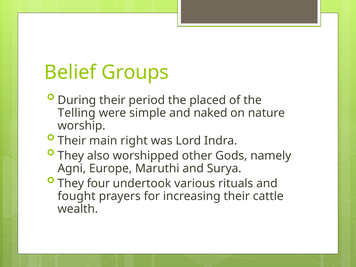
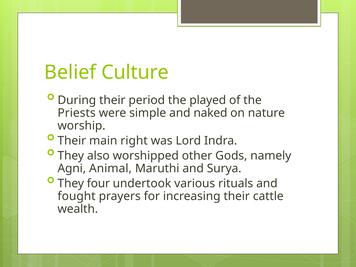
Groups: Groups -> Culture
placed: placed -> played
Telling: Telling -> Priests
Europe: Europe -> Animal
